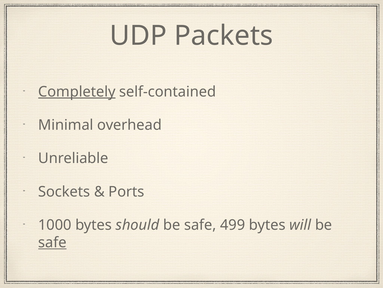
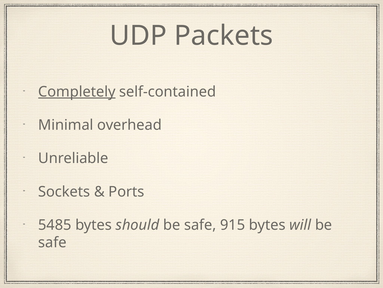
1000: 1000 -> 5485
499: 499 -> 915
safe at (52, 242) underline: present -> none
